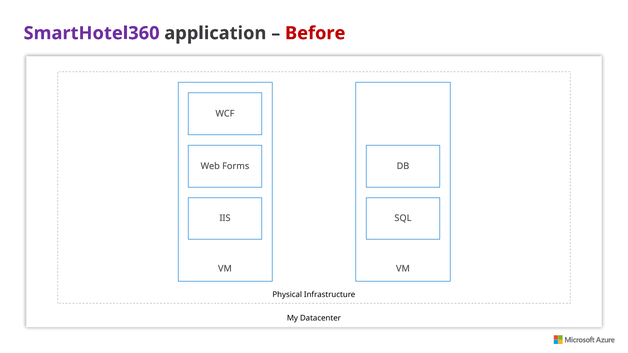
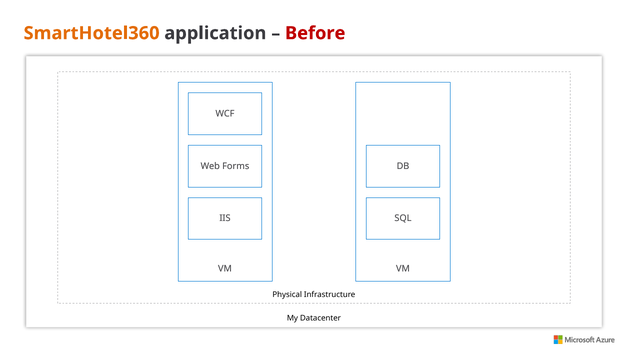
SmartHotel360 colour: purple -> orange
